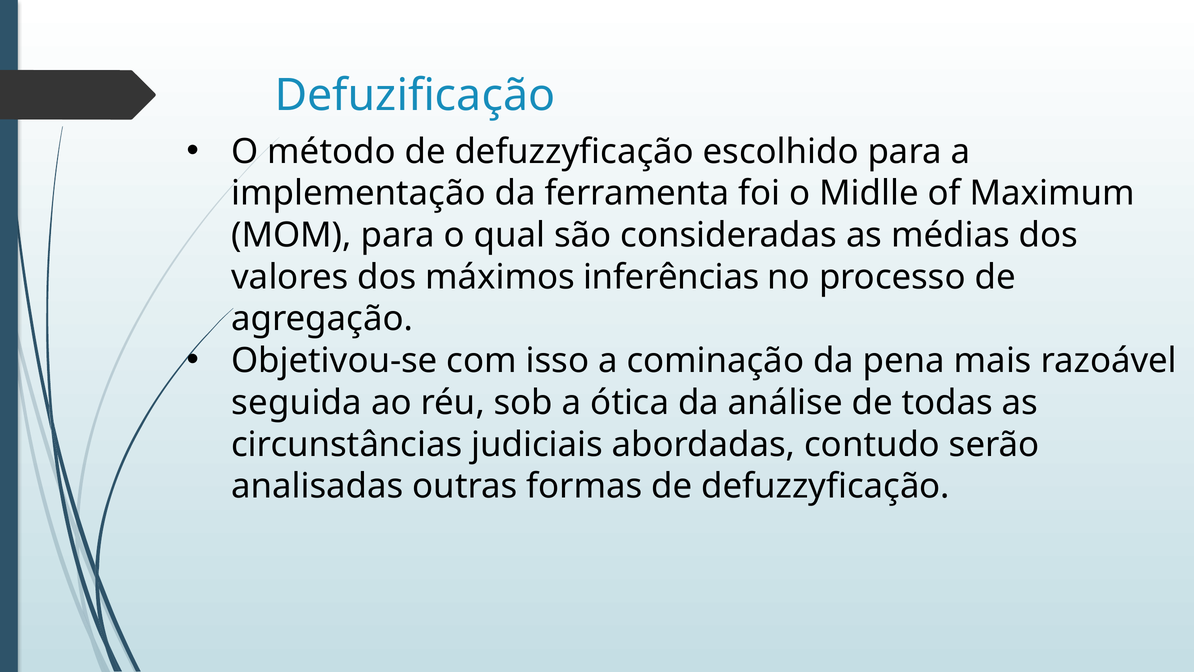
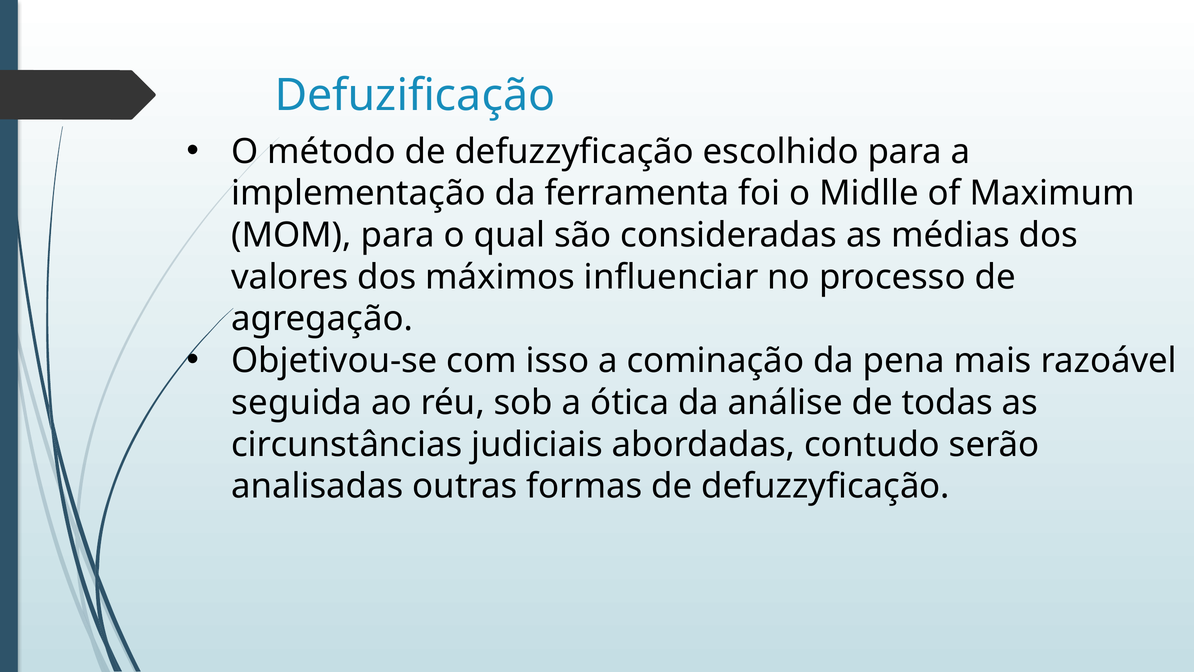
inferências: inferências -> influenciar
